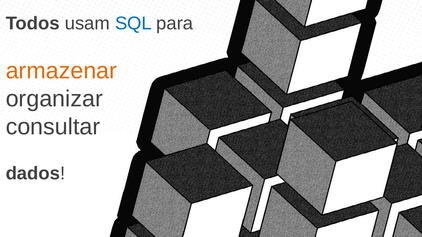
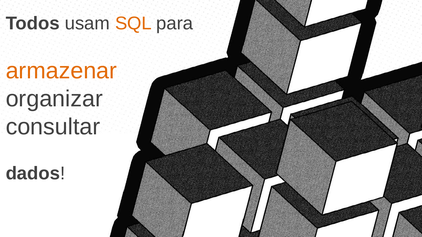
SQL colour: blue -> orange
